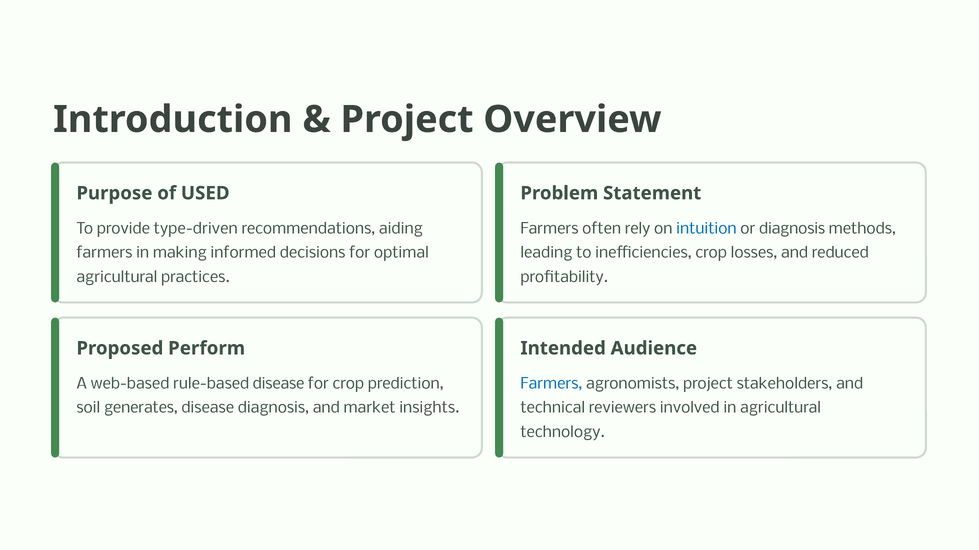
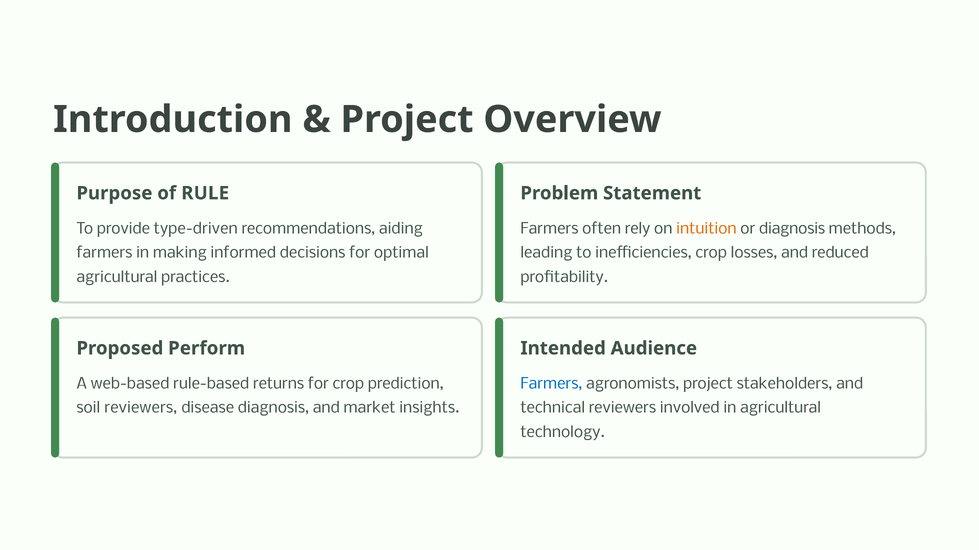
USED: USED -> RULE
intuition colour: blue -> orange
rule-based disease: disease -> returns
soil generates: generates -> reviewers
